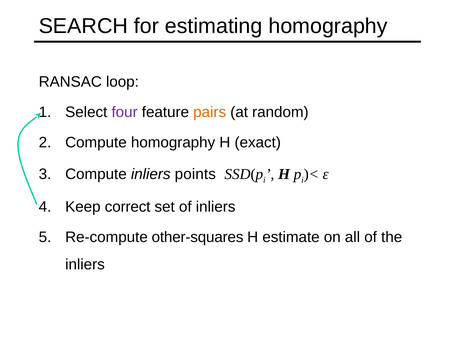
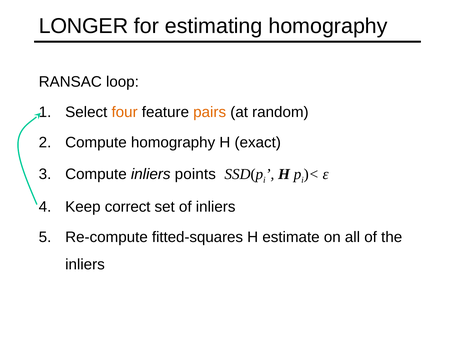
SEARCH: SEARCH -> LONGER
four colour: purple -> orange
other-squares: other-squares -> fitted-squares
